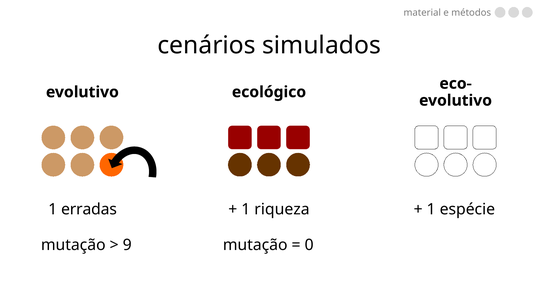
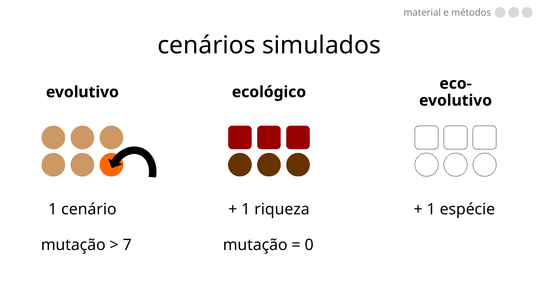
erradas: erradas -> cenário
9: 9 -> 7
